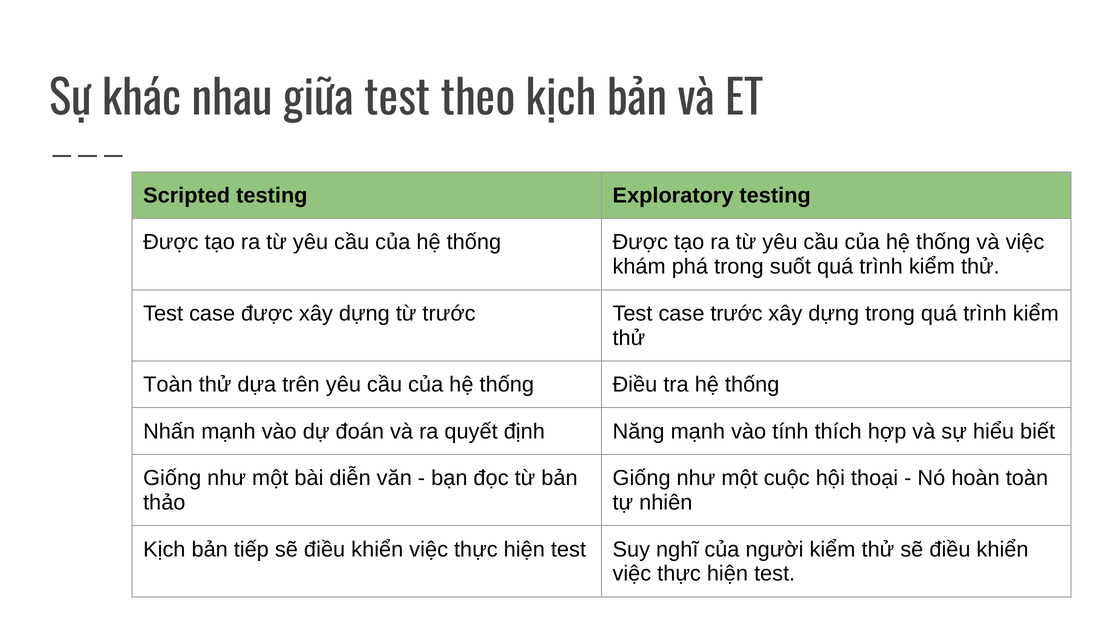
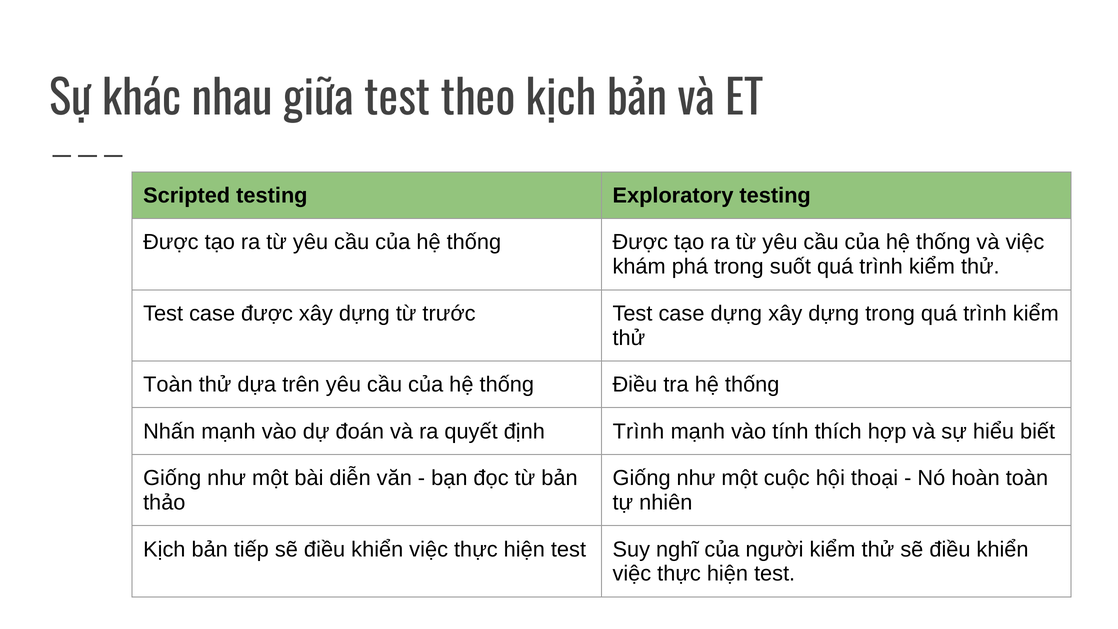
case trước: trước -> dựng
định Năng: Năng -> Trình
